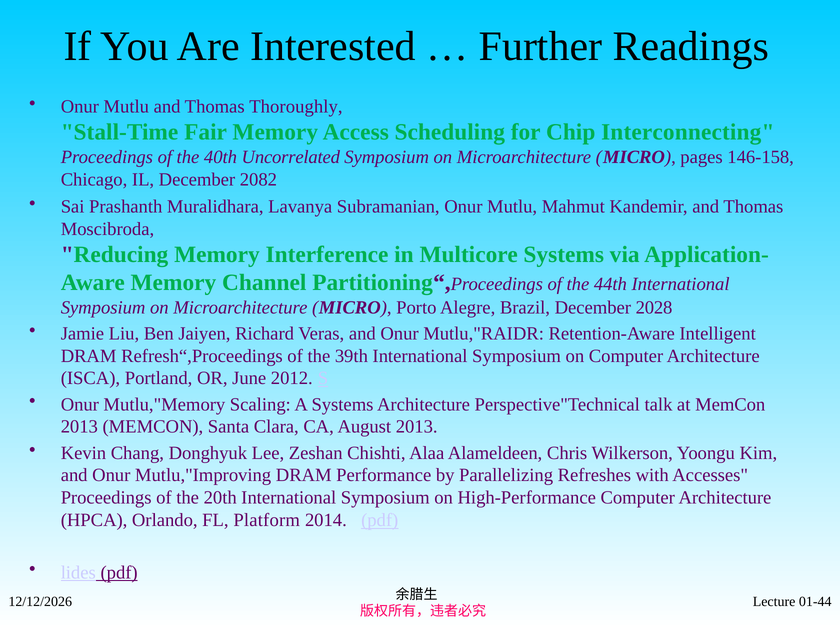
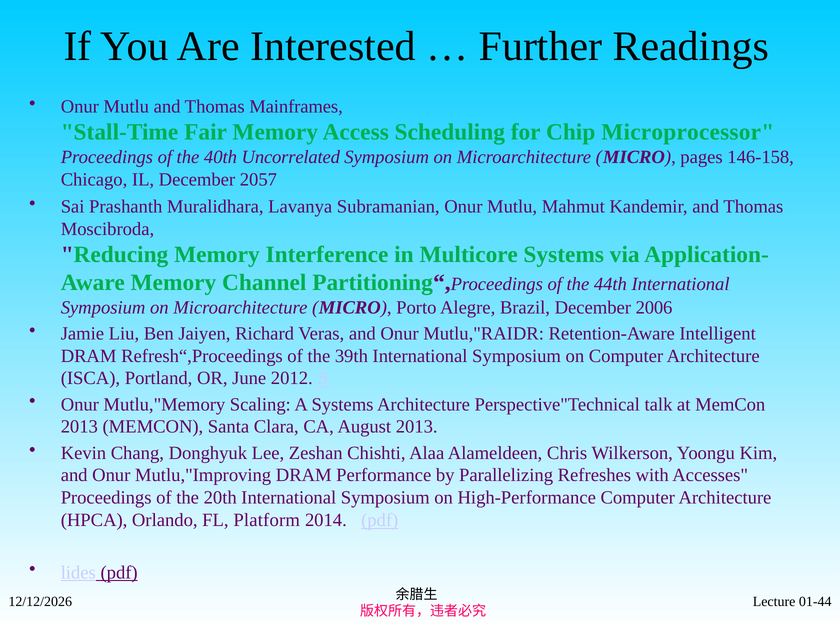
Thoroughly: Thoroughly -> Mainframes
Interconnecting: Interconnecting -> Microprocessor
2082: 2082 -> 2057
2028: 2028 -> 2006
